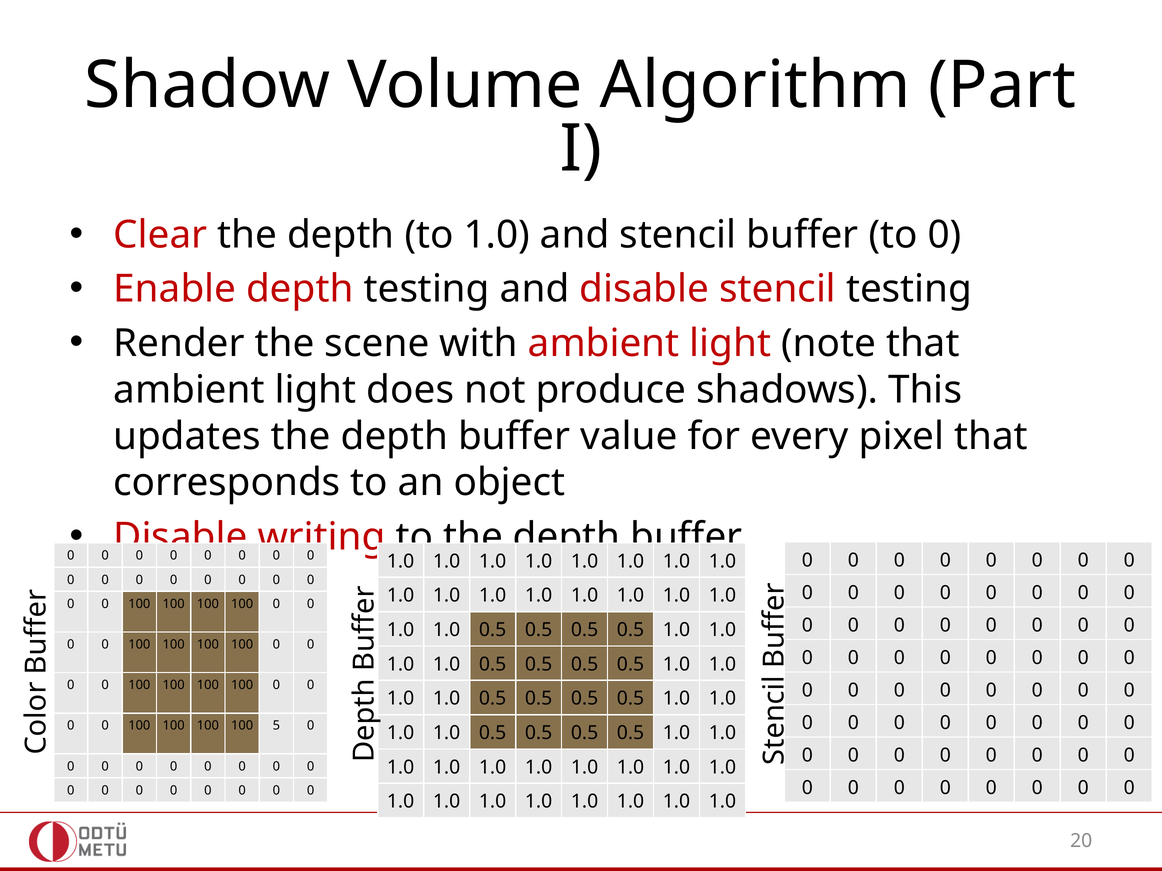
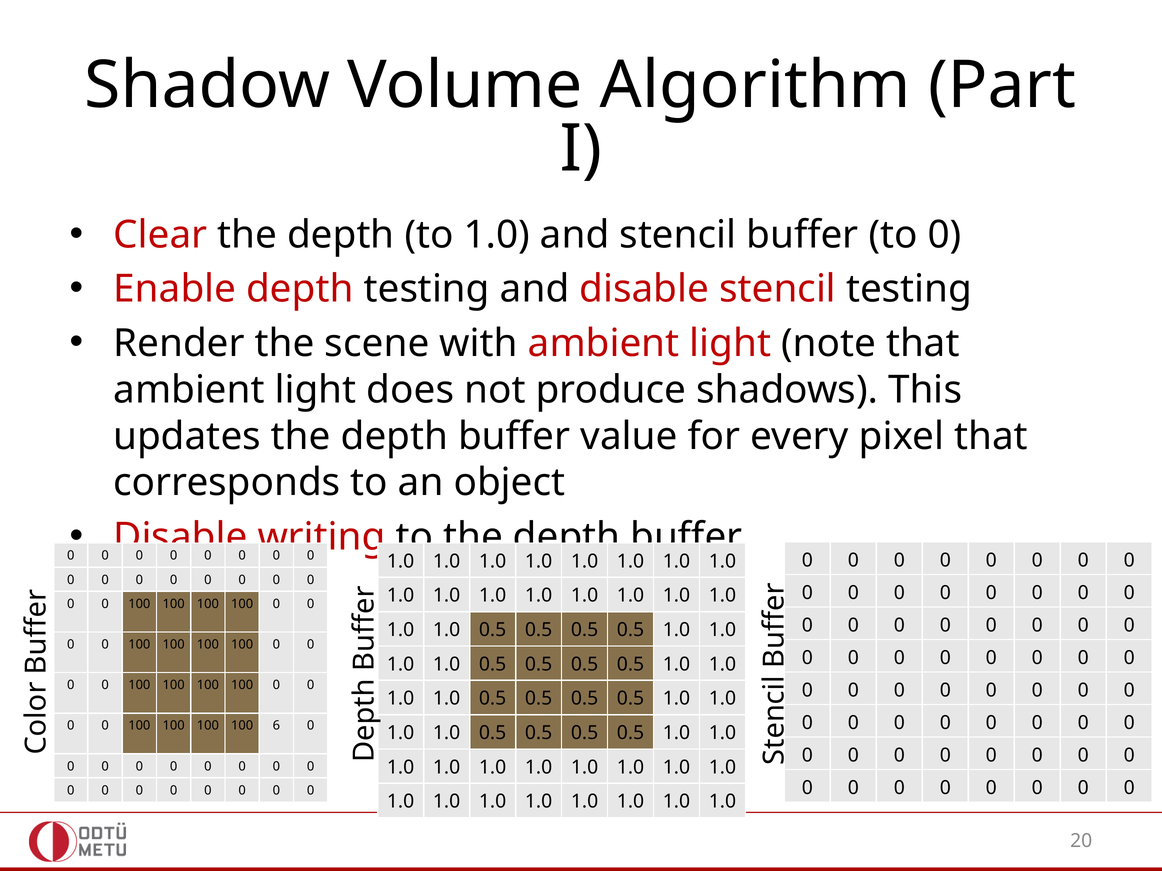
5: 5 -> 6
